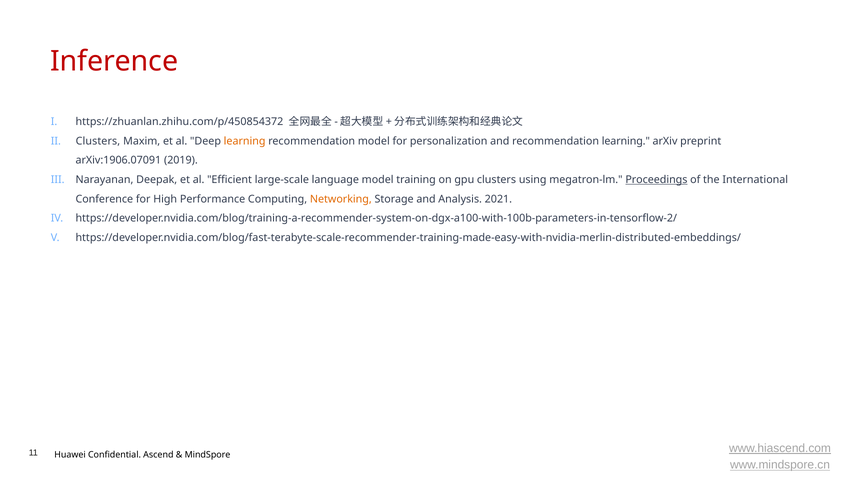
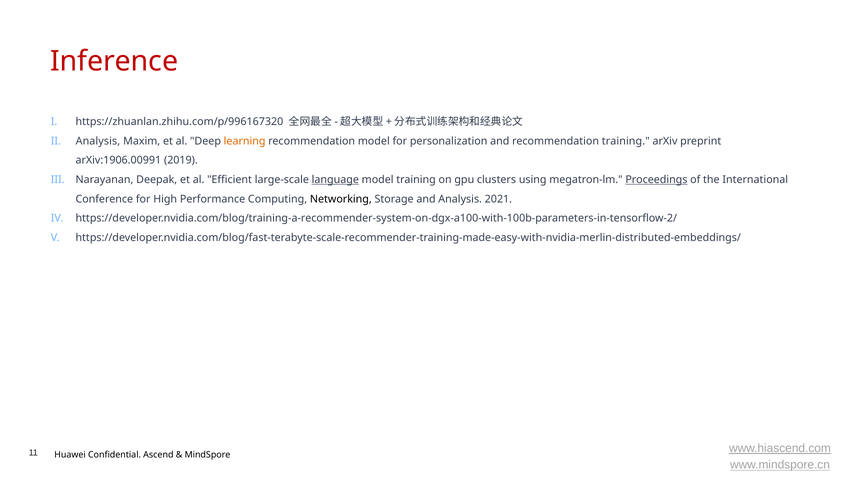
https://zhuanlan.zhihu.com/p/450854372: https://zhuanlan.zhihu.com/p/450854372 -> https://zhuanlan.zhihu.com/p/996167320
Clusters at (98, 141): Clusters -> Analysis
recommendation learning: learning -> training
arXiv:1906.07091: arXiv:1906.07091 -> arXiv:1906.00991
language underline: none -> present
Networking colour: orange -> black
